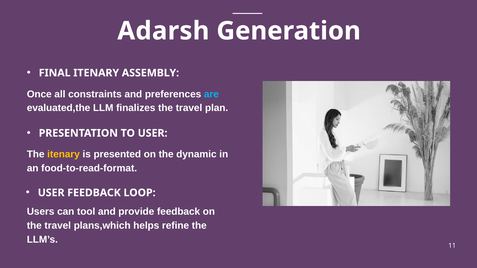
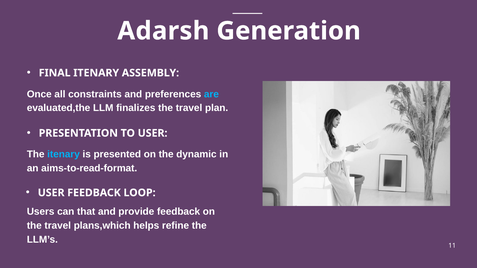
itenary at (63, 154) colour: yellow -> light blue
food-to-read-format: food-to-read-format -> aims-to-read-format
tool: tool -> that
